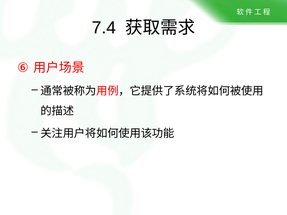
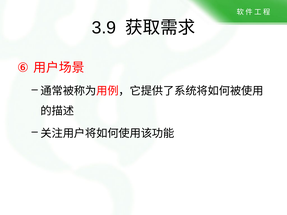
7.4: 7.4 -> 3.9
